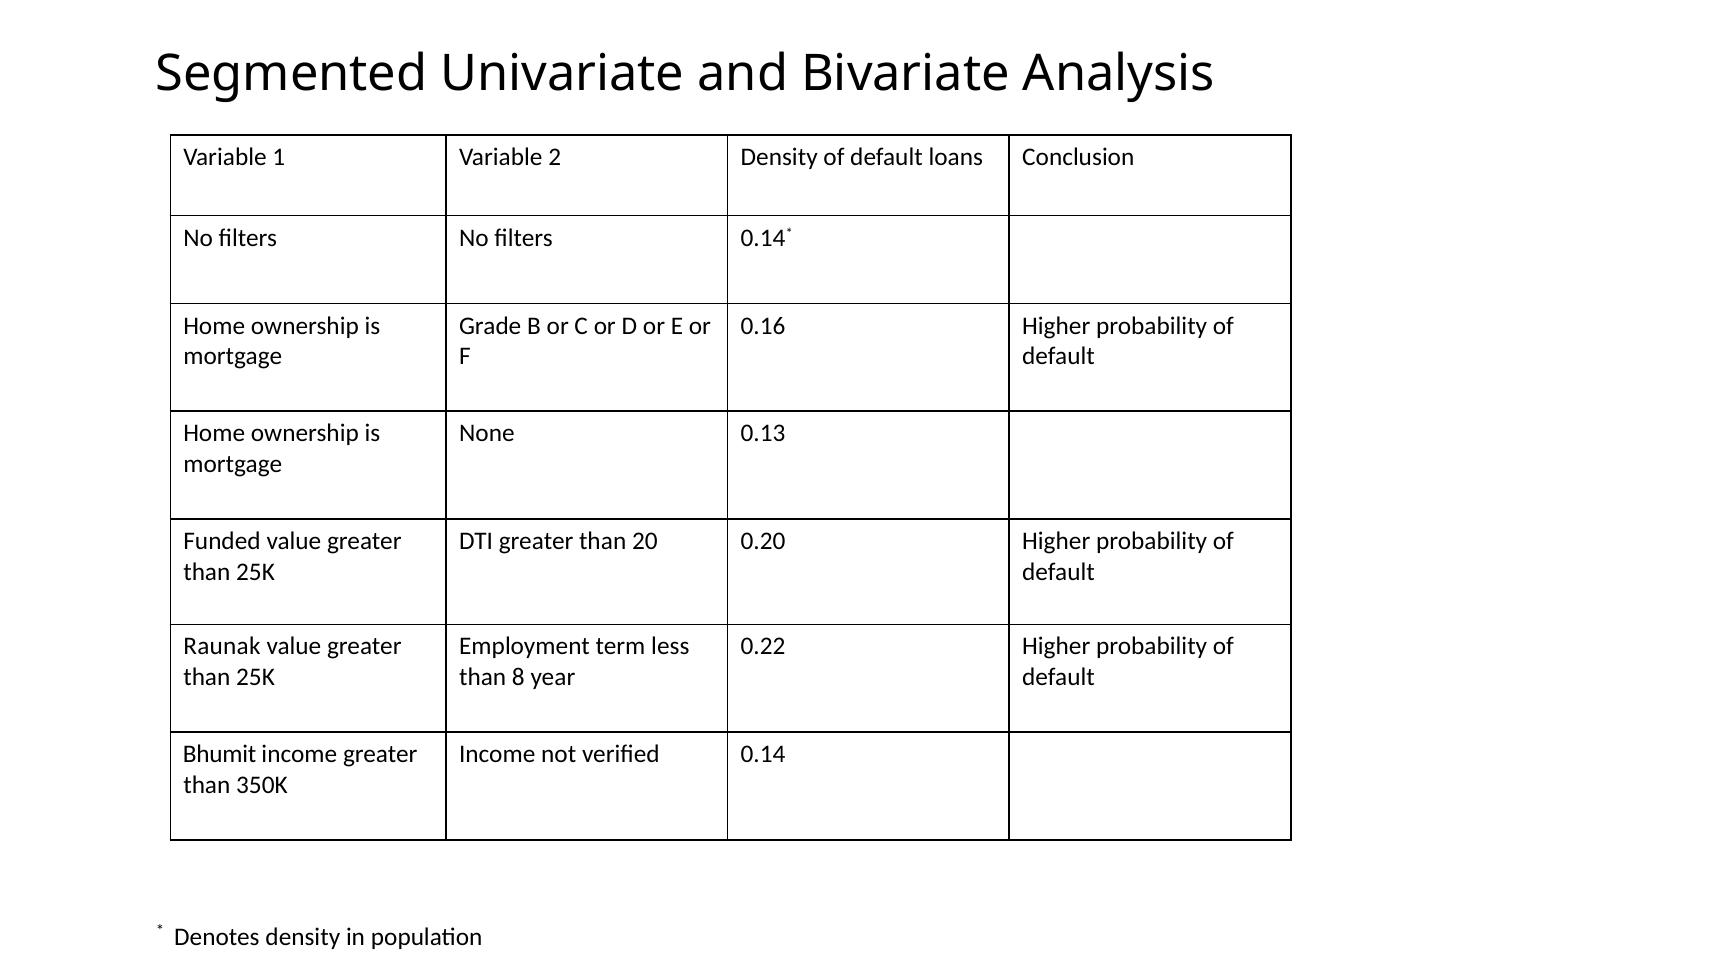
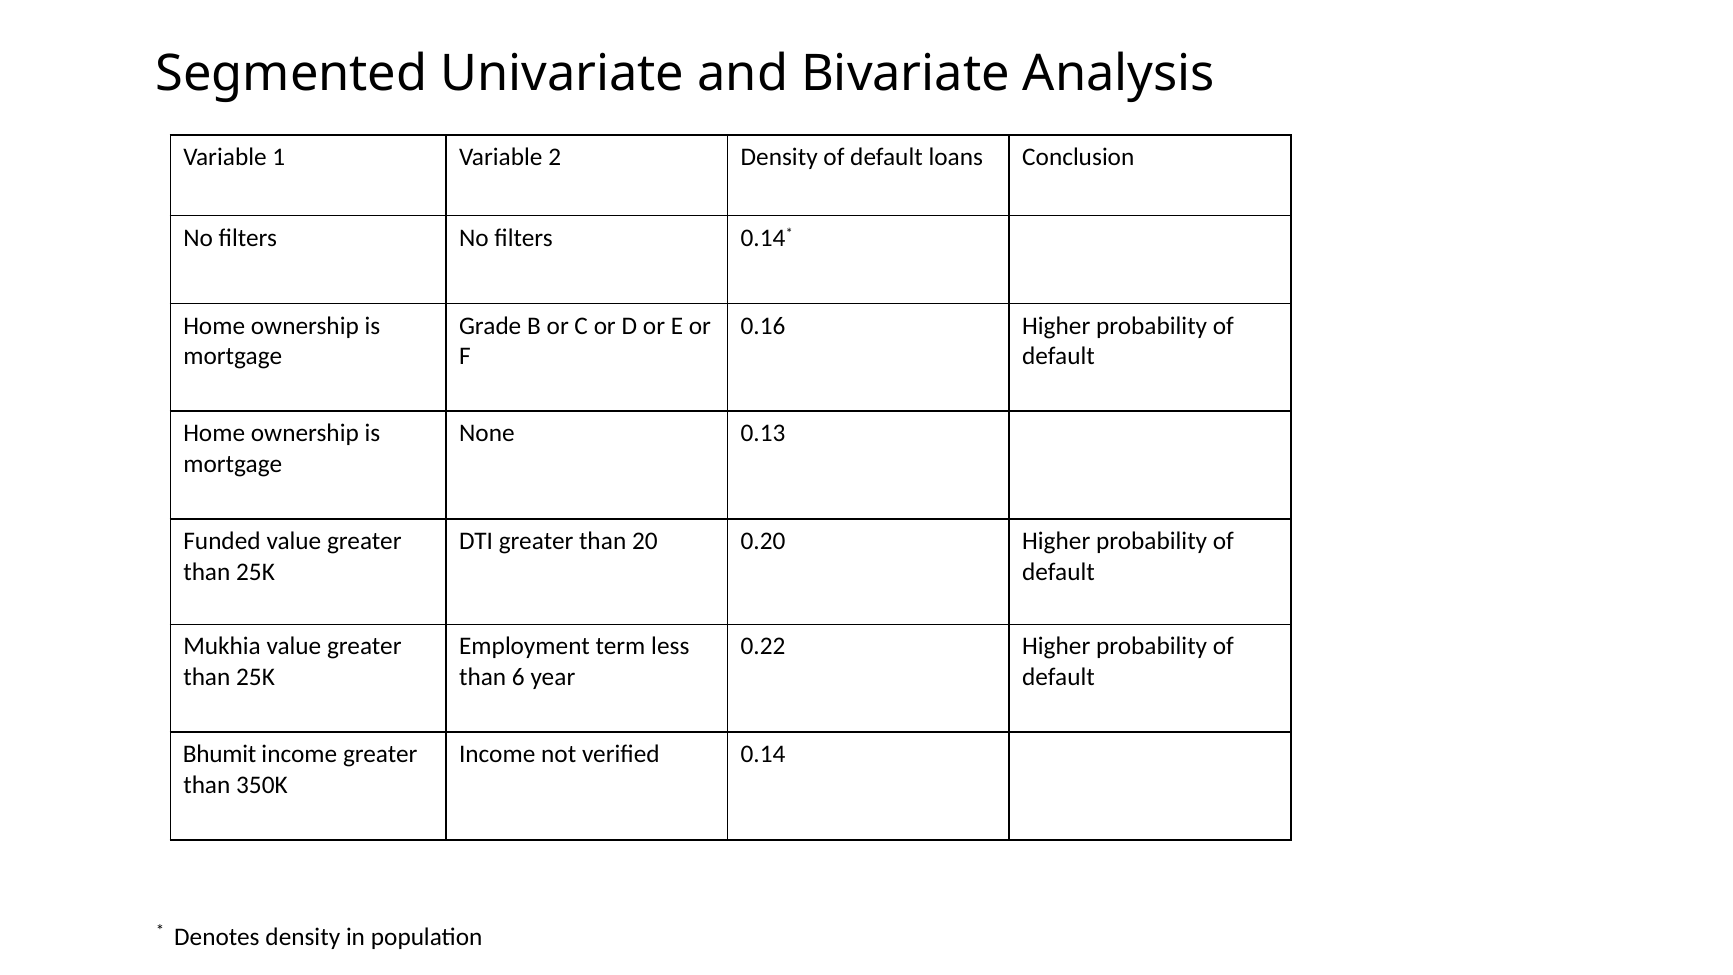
Raunak: Raunak -> Mukhia
8: 8 -> 6
